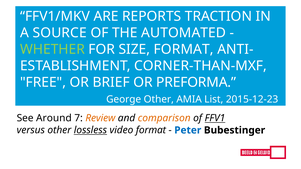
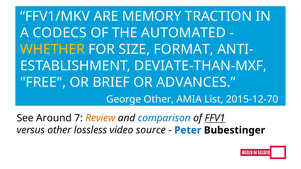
REPORTS: REPORTS -> MEMORY
SOURCE: SOURCE -> CODECS
WHETHER colour: light green -> yellow
CORNER-THAN-MXF: CORNER-THAN-MXF -> DEVIATE-THAN-MXF
PREFORMA: PREFORMA -> ADVANCES
2015-12-23: 2015-12-23 -> 2015-12-70
comparison colour: orange -> blue
lossless underline: present -> none
video format: format -> source
